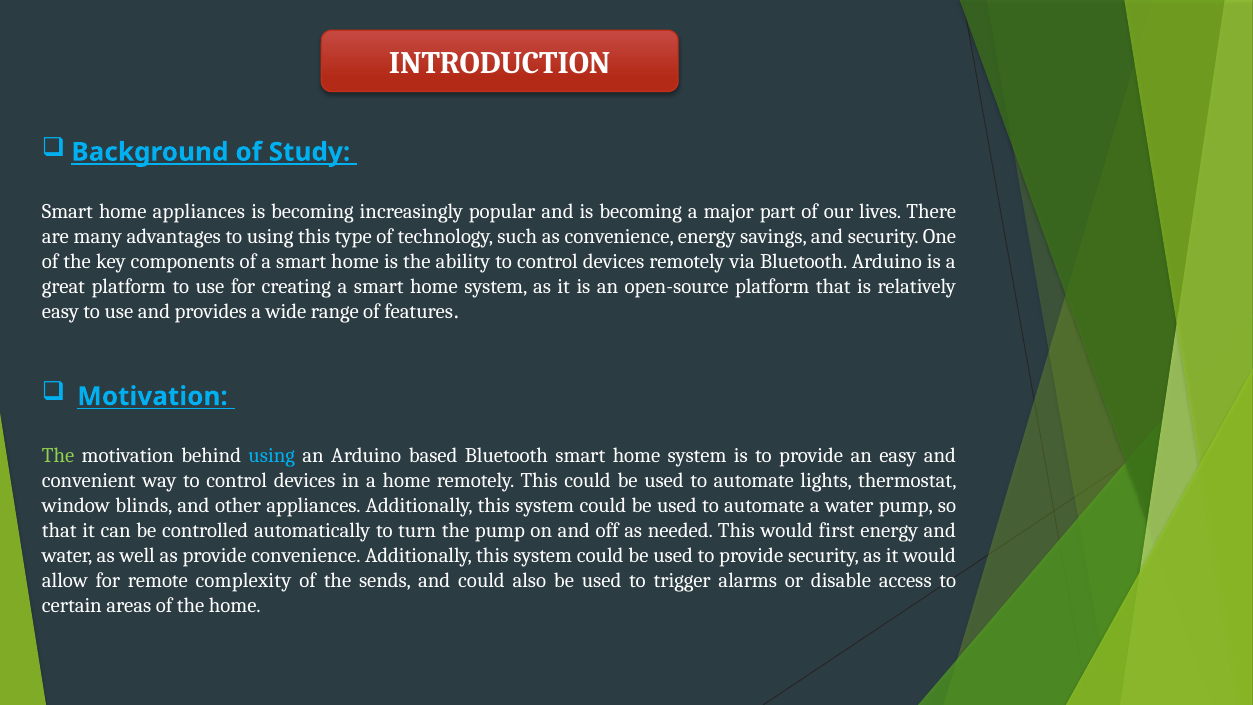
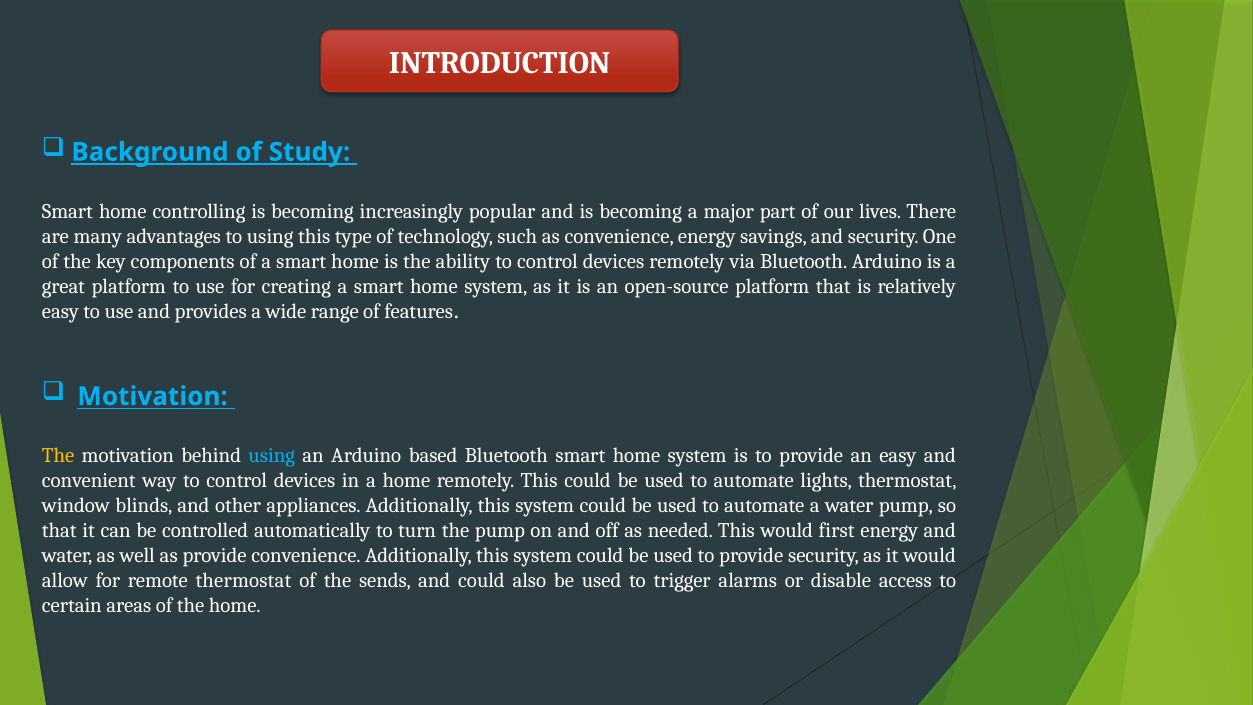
home appliances: appliances -> controlling
The at (58, 455) colour: light green -> yellow
remote complexity: complexity -> thermostat
